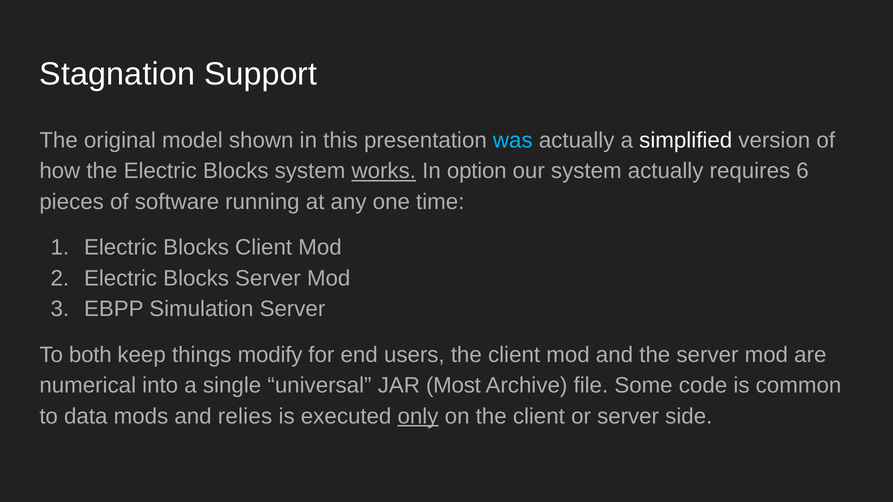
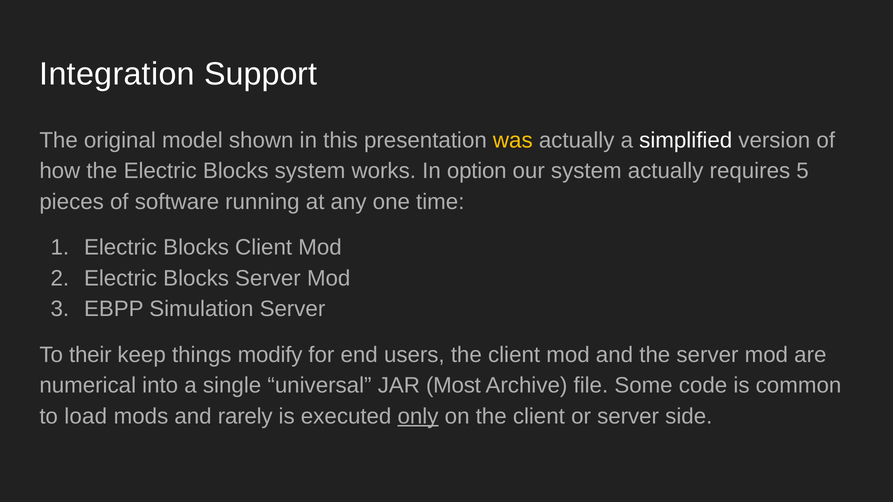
Stagnation: Stagnation -> Integration
was colour: light blue -> yellow
works underline: present -> none
6: 6 -> 5
both: both -> their
data: data -> load
relies: relies -> rarely
